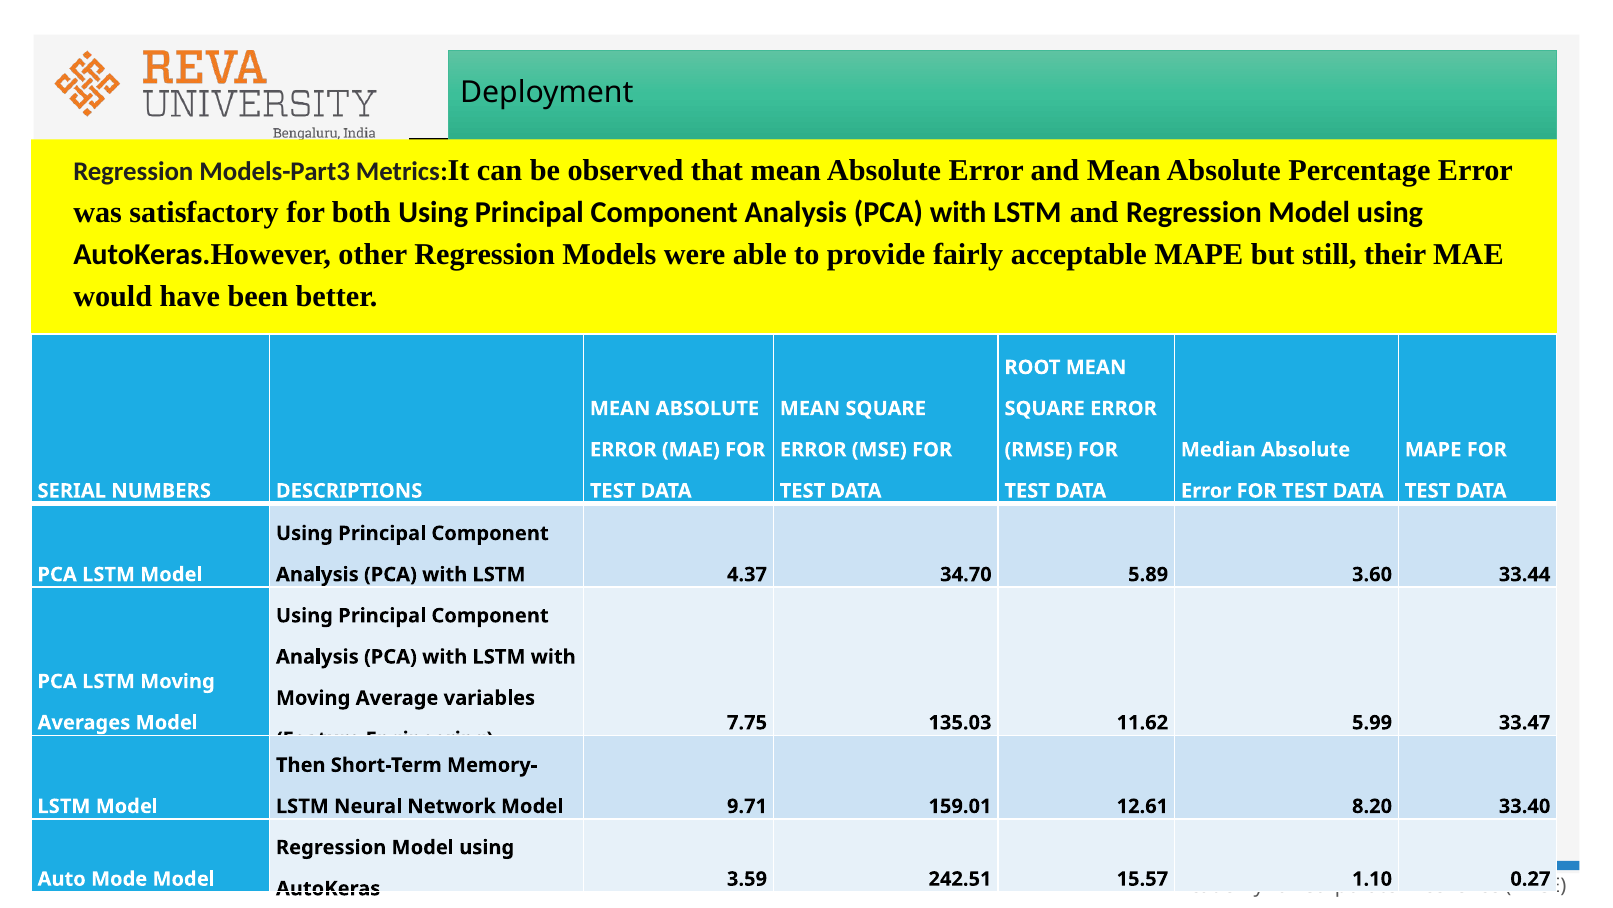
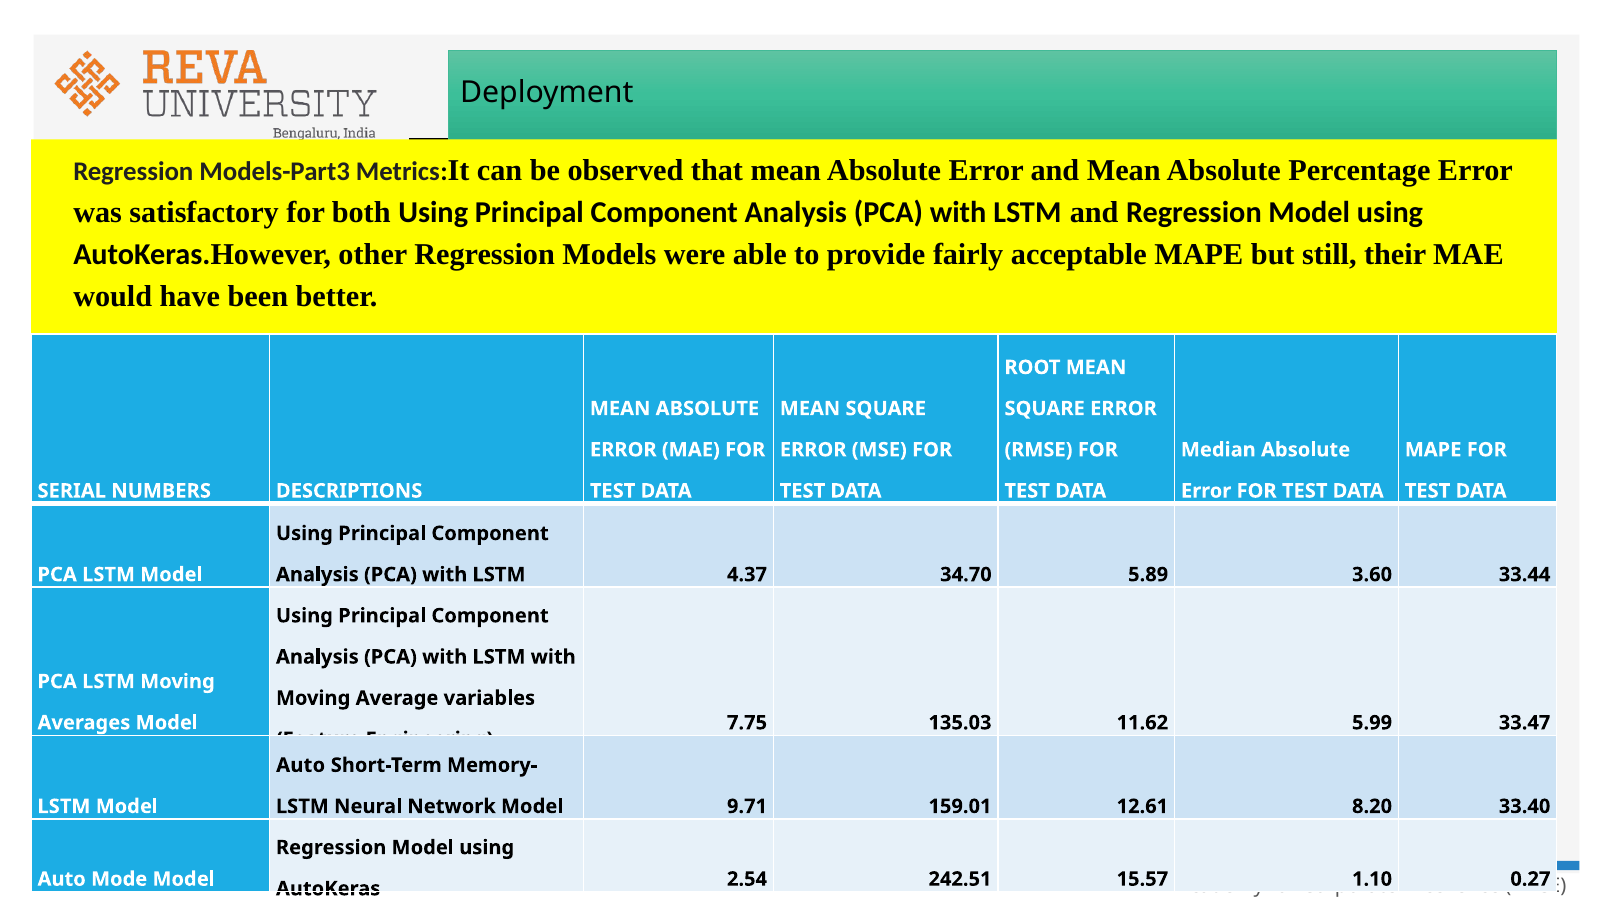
Then at (301, 765): Then -> Auto
3.59: 3.59 -> 2.54
